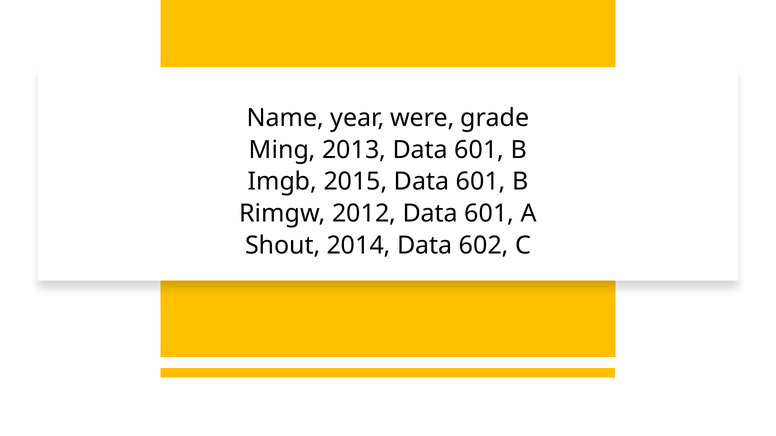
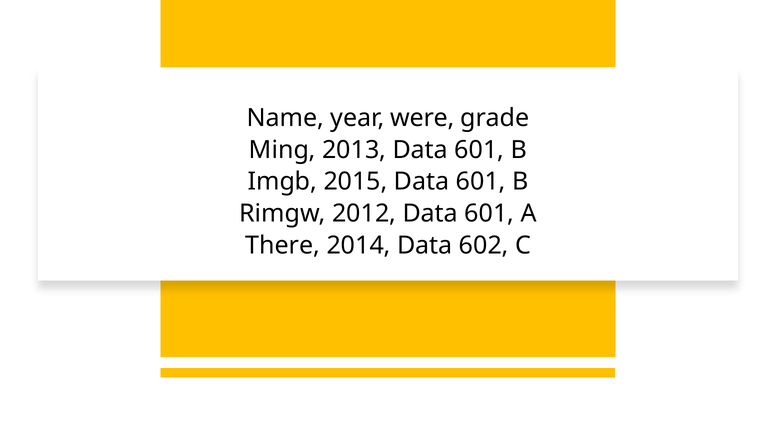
Shout: Shout -> There
